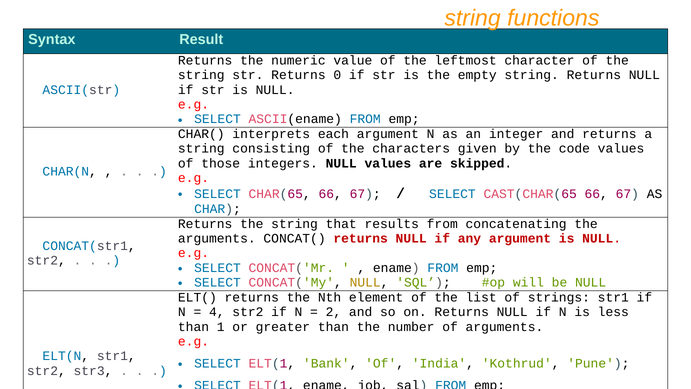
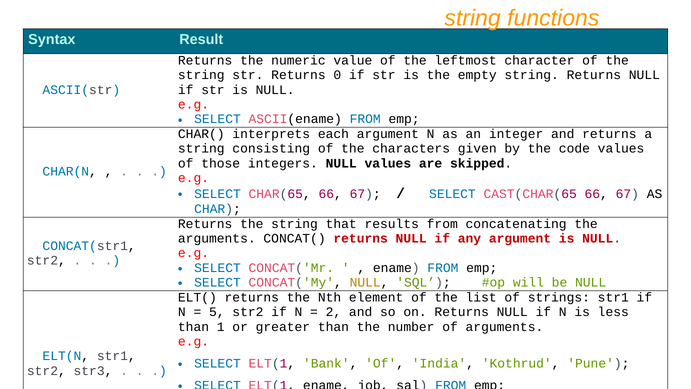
4: 4 -> 5
